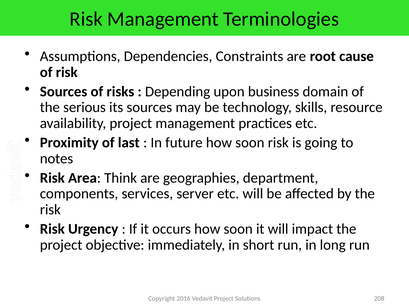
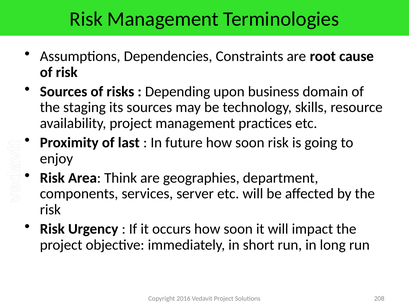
serious: serious -> staging
notes: notes -> enjoy
